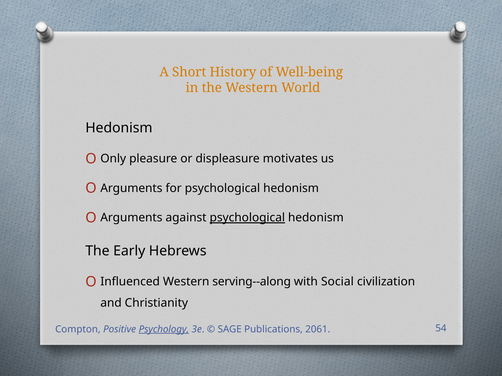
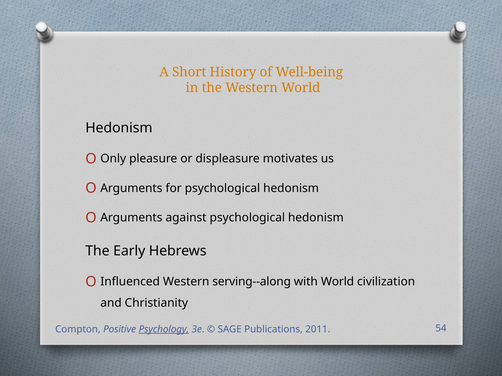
psychological at (247, 218) underline: present -> none
with Social: Social -> World
2061: 2061 -> 2011
